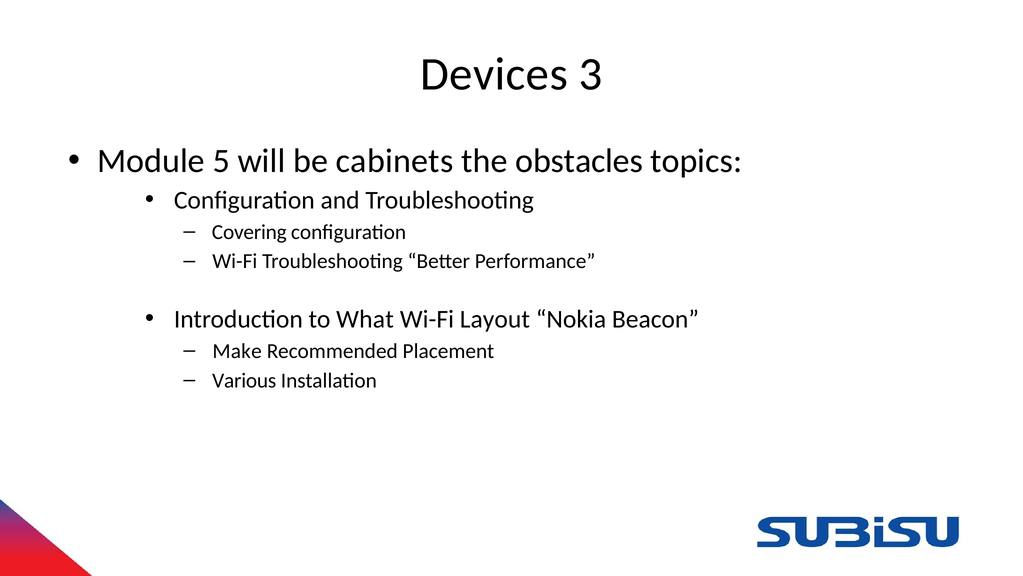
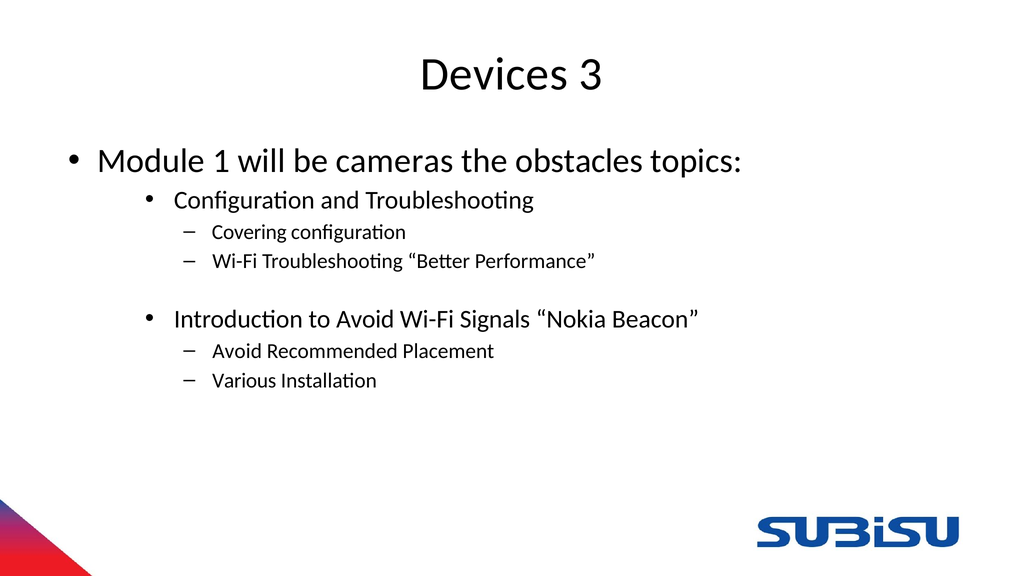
5: 5 -> 1
cabinets: cabinets -> cameras
to What: What -> Avoid
Layout: Layout -> Signals
Make at (237, 351): Make -> Avoid
